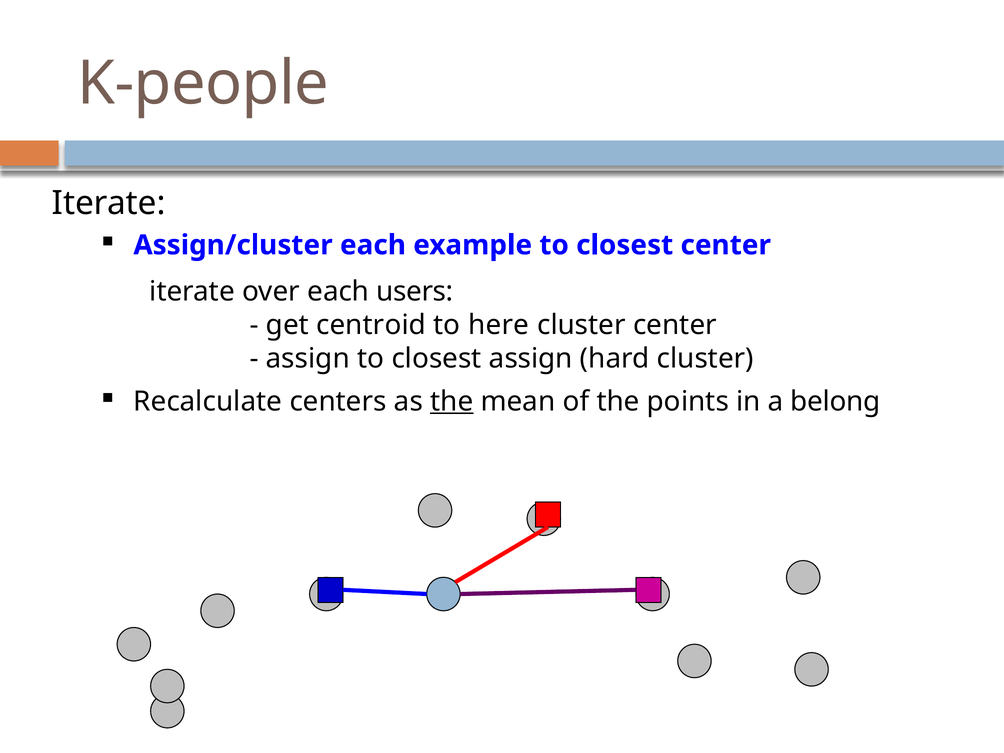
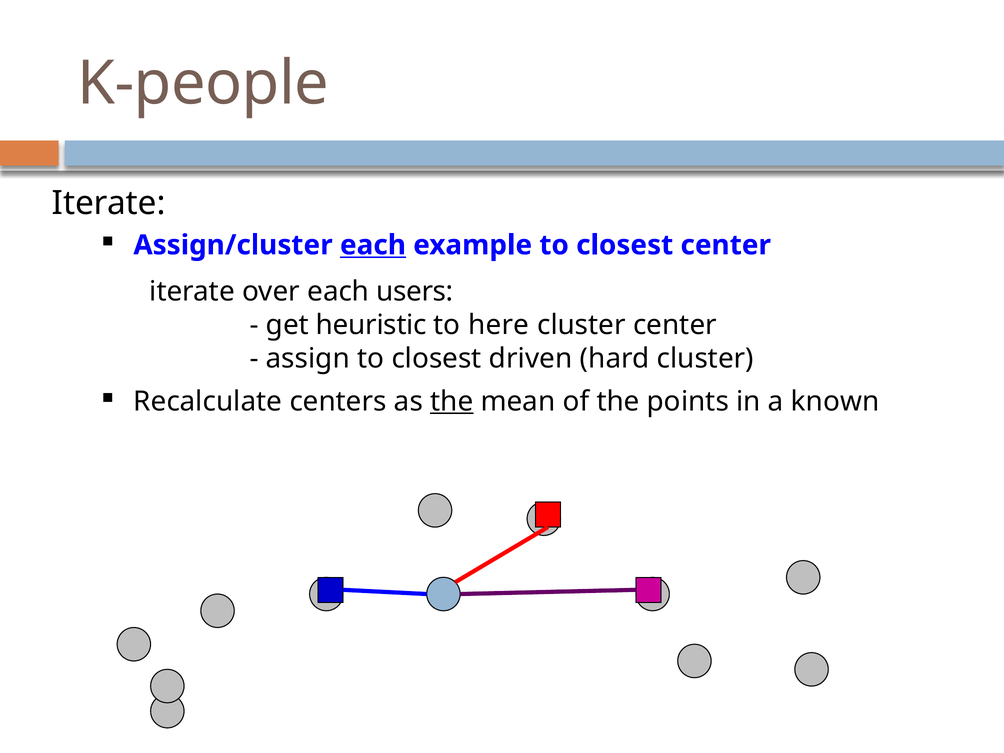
each at (373, 245) underline: none -> present
centroid: centroid -> heuristic
closest assign: assign -> driven
belong: belong -> known
